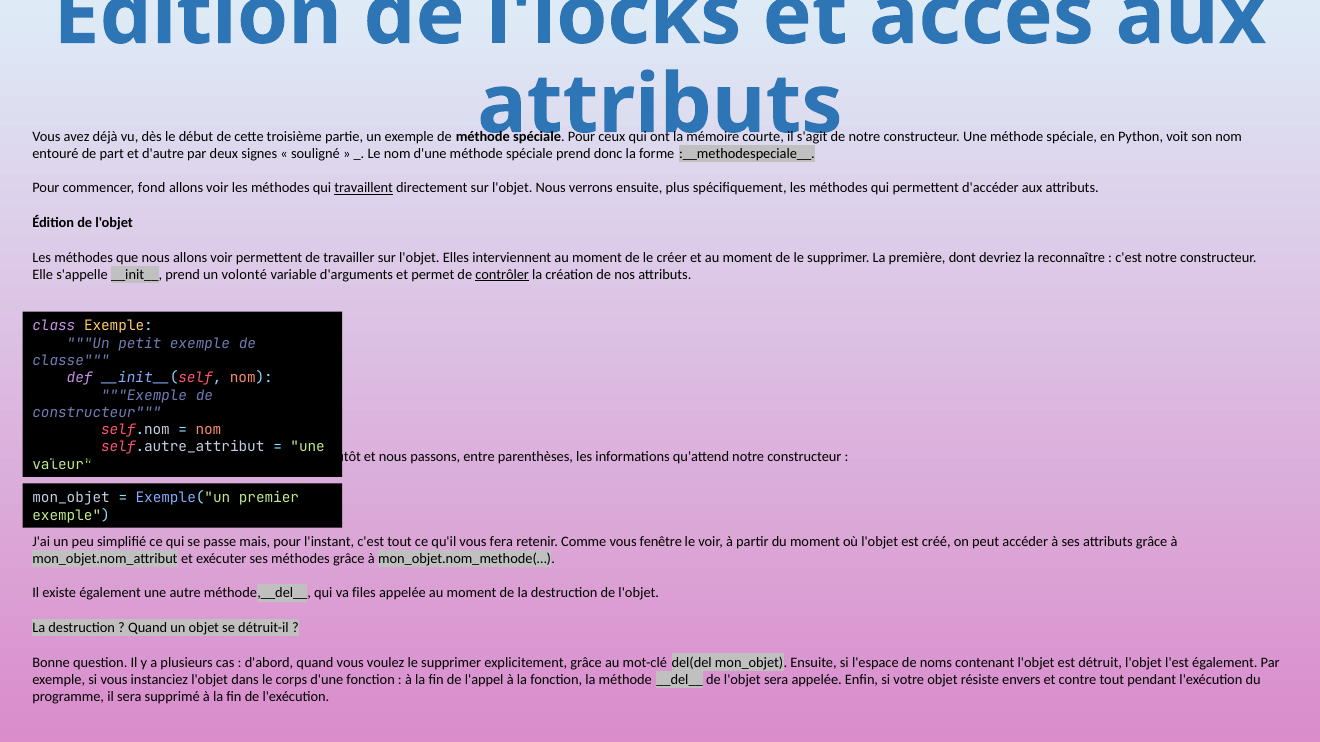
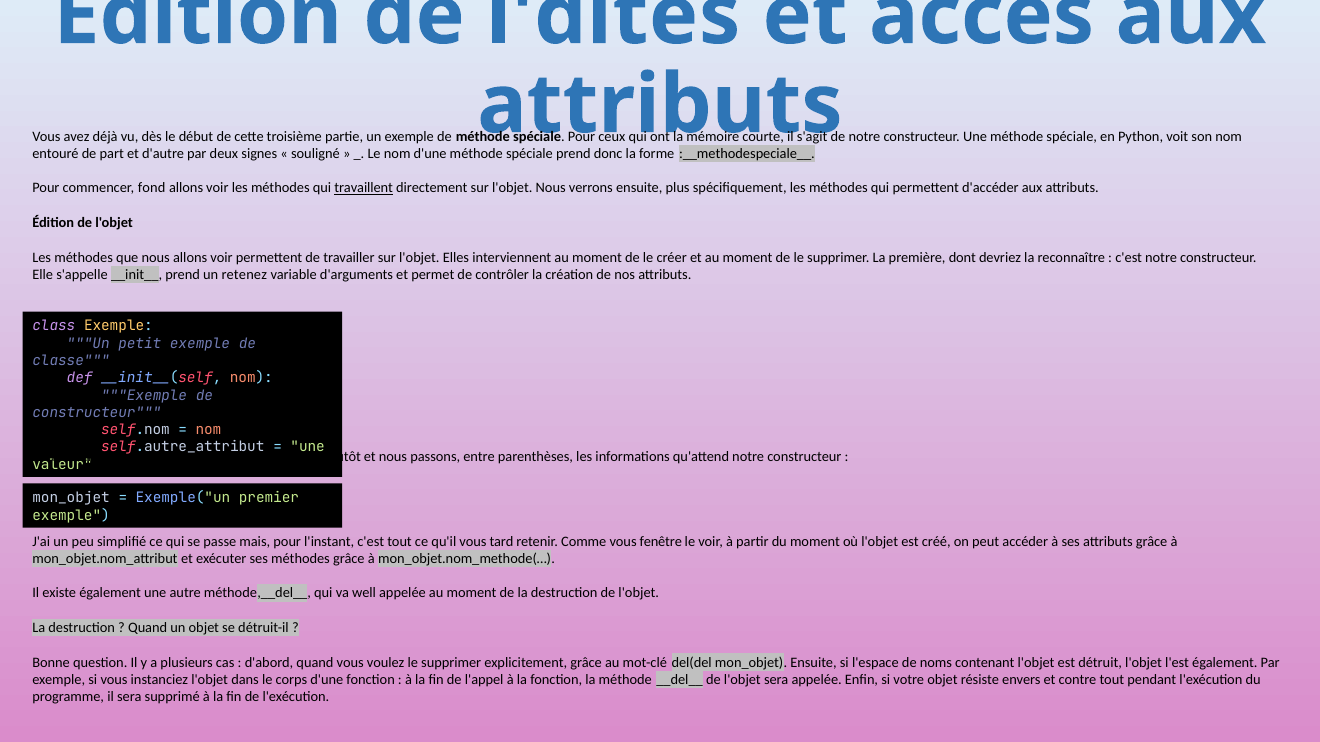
l'locks: l'locks -> l'dites
volonté: volonté -> retenez
contrôler underline: present -> none
fera: fera -> tard
files: files -> well
